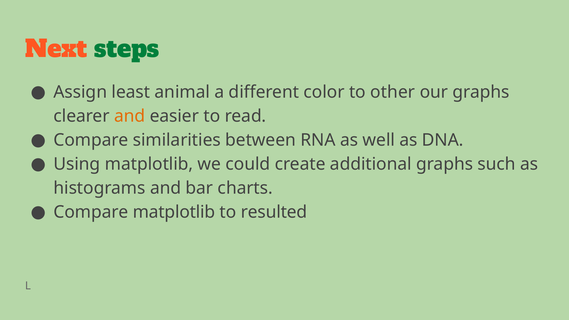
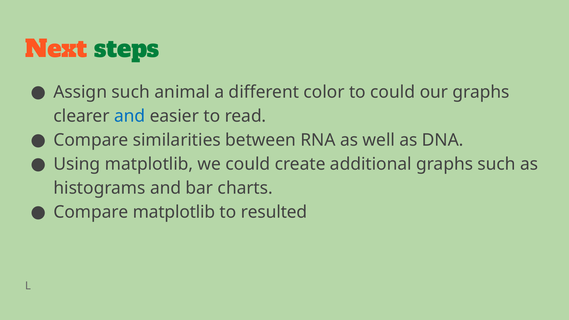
Assign least: least -> such
to other: other -> could
and at (130, 116) colour: orange -> blue
